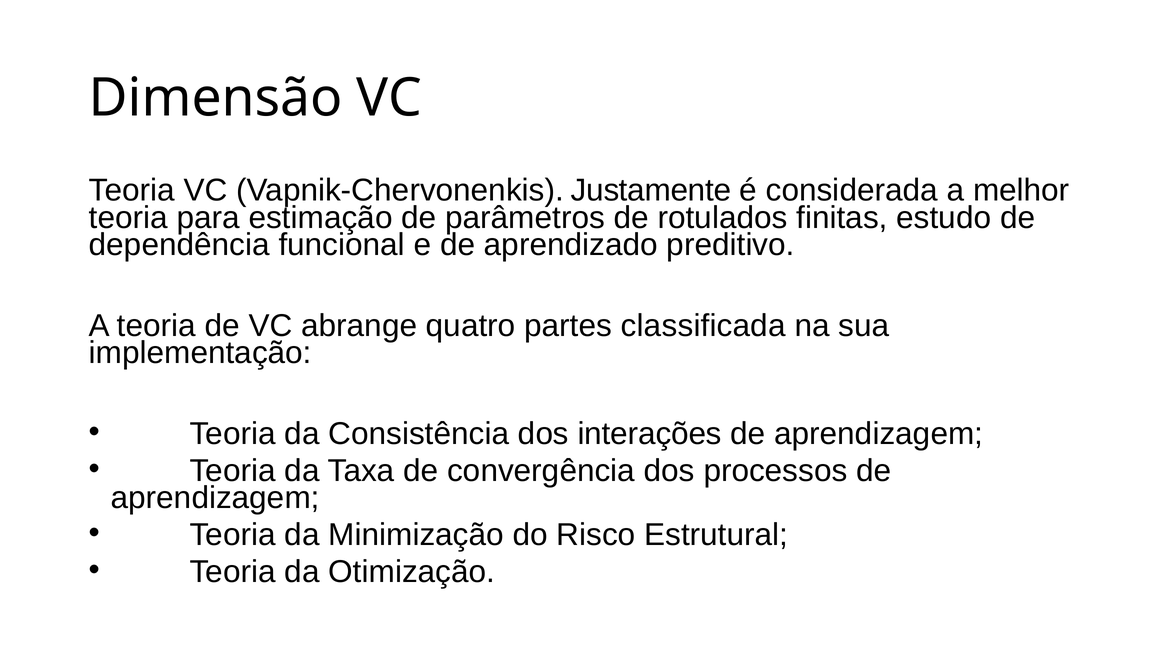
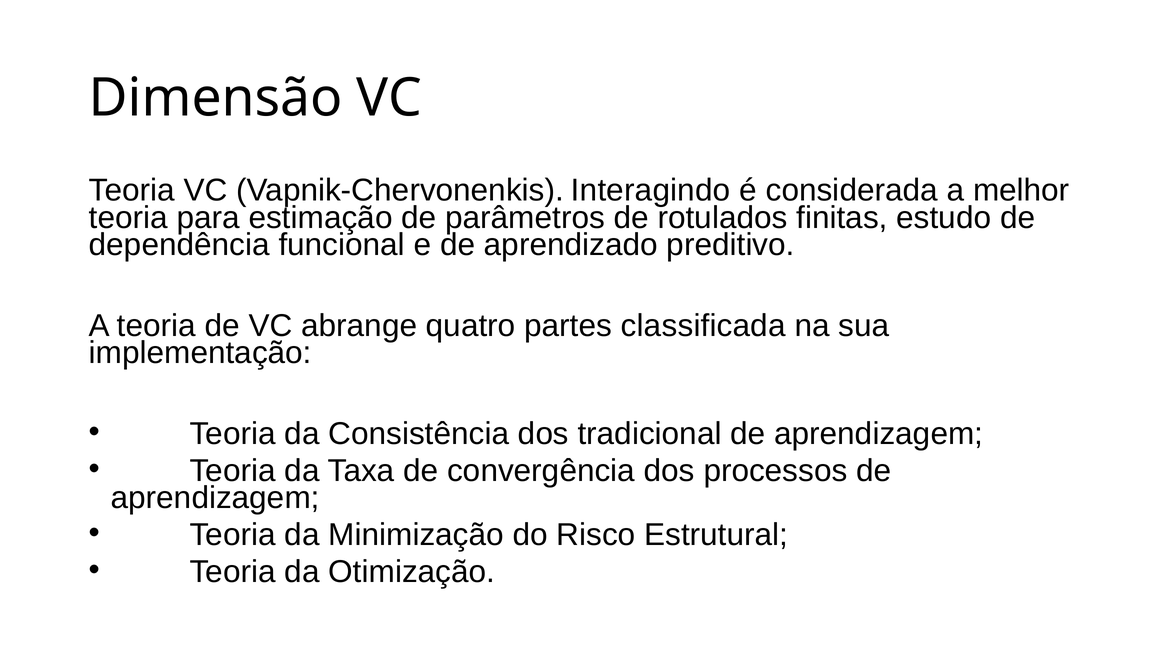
Justamente: Justamente -> Interagindo
interações: interações -> tradicional
